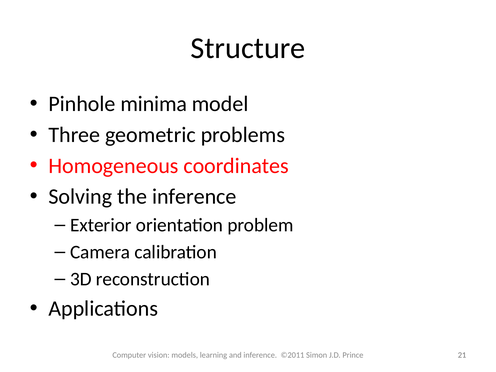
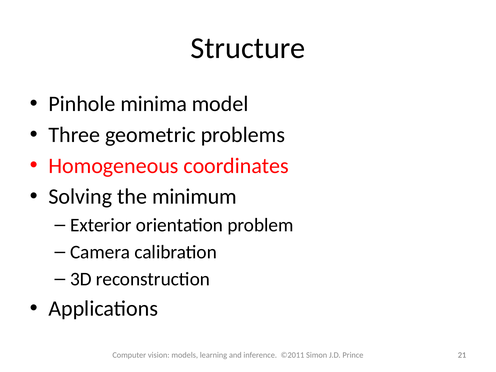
the inference: inference -> minimum
